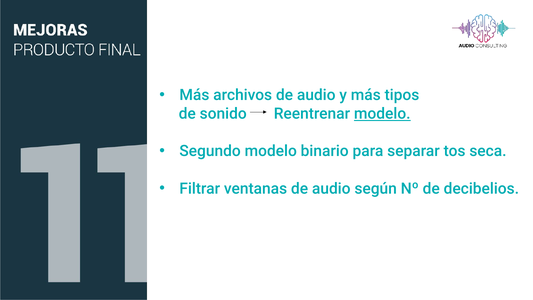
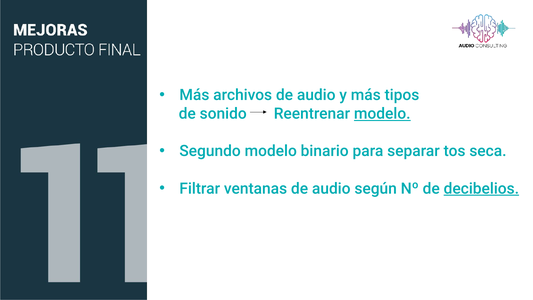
decibelios underline: none -> present
